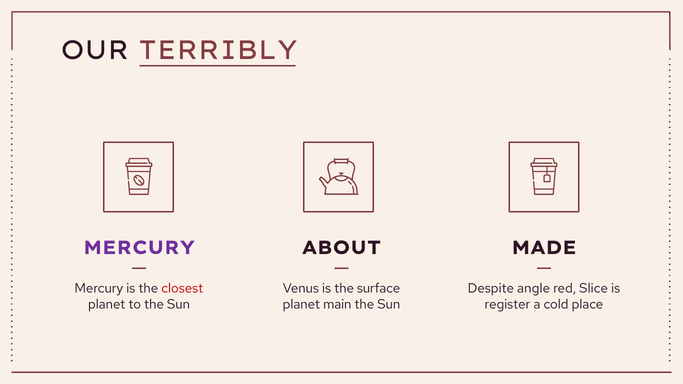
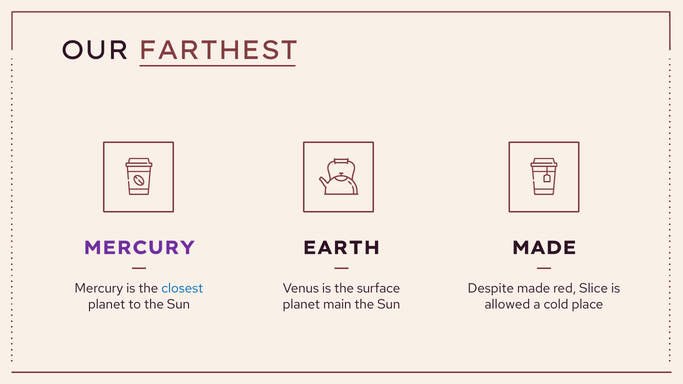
TERRIBLY: TERRIBLY -> FARTHEST
ABOUT: ABOUT -> EARTH
closest colour: red -> blue
Despite angle: angle -> made
register: register -> allowed
